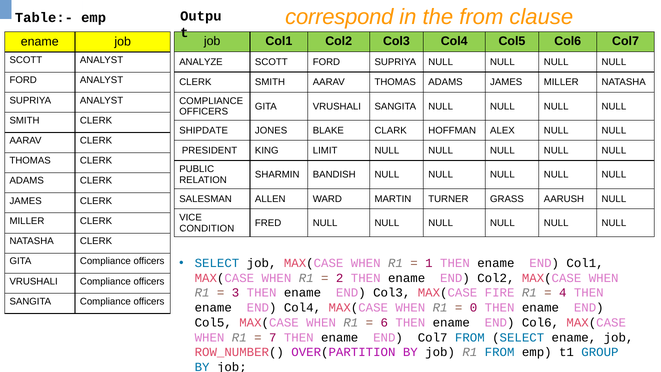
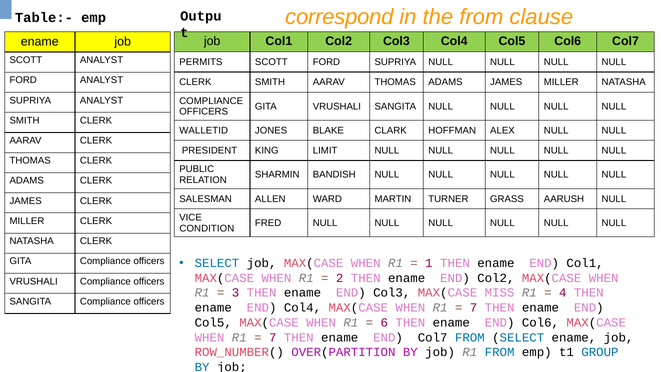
ANALYZE: ANALYZE -> PERMITS
SHIPDATE: SHIPDATE -> WALLETID
FIRE: FIRE -> MISS
0 at (474, 308): 0 -> 7
